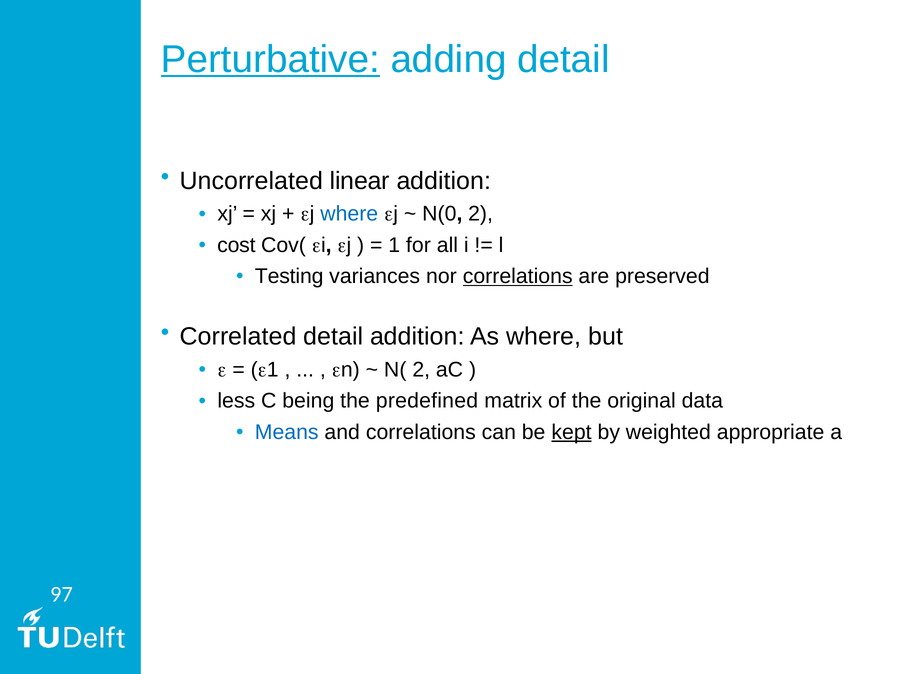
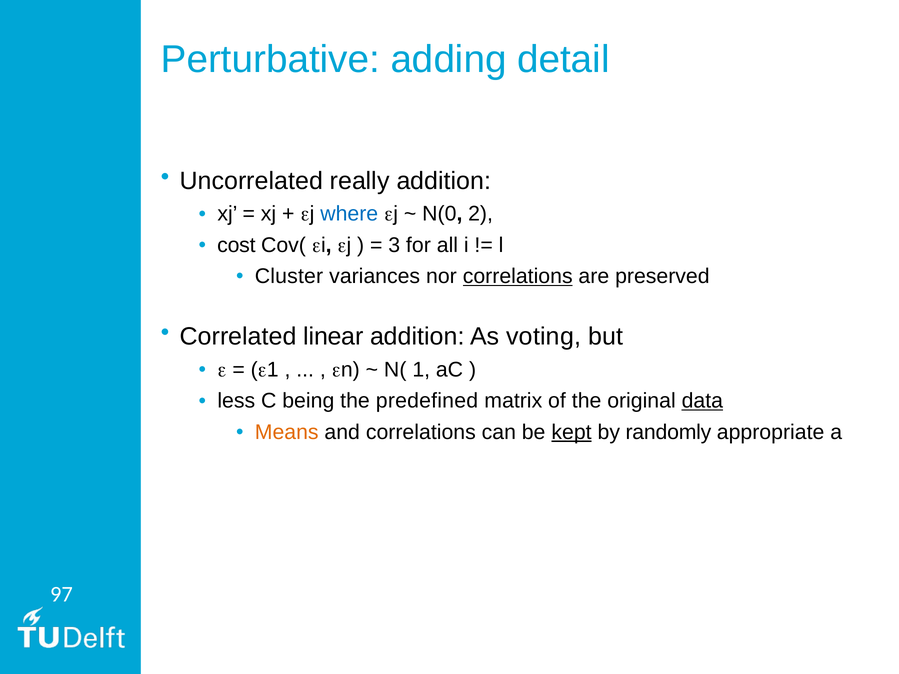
Perturbative underline: present -> none
linear: linear -> really
1: 1 -> 3
Testing: Testing -> Cluster
Correlated detail: detail -> linear
As where: where -> voting
N( 2: 2 -> 1
data underline: none -> present
Means colour: blue -> orange
weighted: weighted -> randomly
